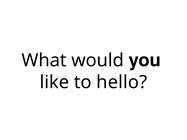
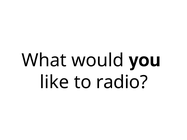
hello: hello -> radio
